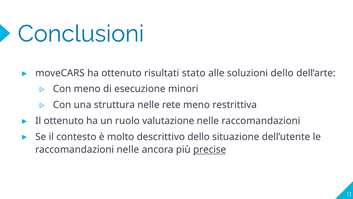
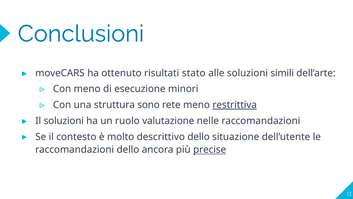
soluzioni dello: dello -> simili
struttura nelle: nelle -> sono
restrittiva underline: none -> present
Il ottenuto: ottenuto -> soluzioni
raccomandazioni nelle: nelle -> dello
